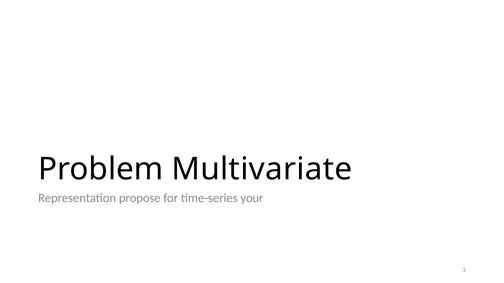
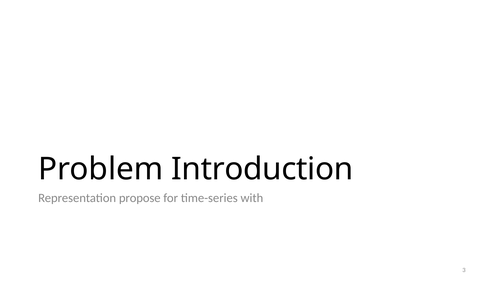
Multivariate: Multivariate -> Introduction
your: your -> with
